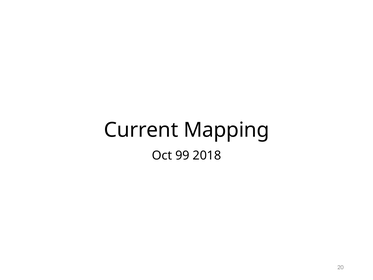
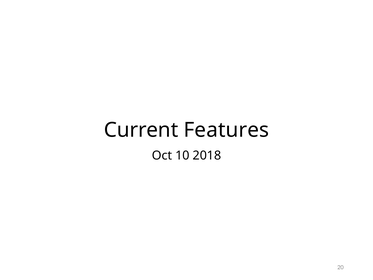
Mapping: Mapping -> Features
99: 99 -> 10
